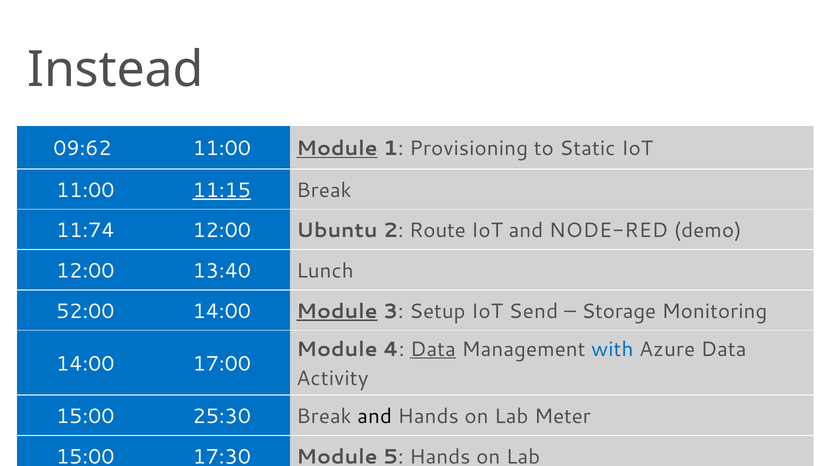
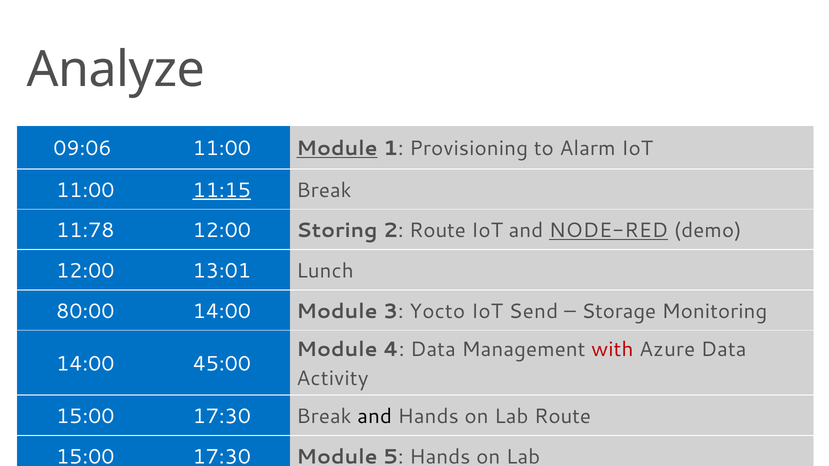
Instead: Instead -> Analyze
09:62: 09:62 -> 09:06
Static: Static -> Alarm
11:74: 11:74 -> 11:78
Ubuntu: Ubuntu -> Storing
NODE-RED underline: none -> present
13:40: 13:40 -> 13:01
52:00: 52:00 -> 80:00
Module at (337, 311) underline: present -> none
Setup: Setup -> Yocto
Data at (433, 349) underline: present -> none
with colour: blue -> red
17:00: 17:00 -> 45:00
25:30 at (222, 417): 25:30 -> 17:30
Lab Meter: Meter -> Route
